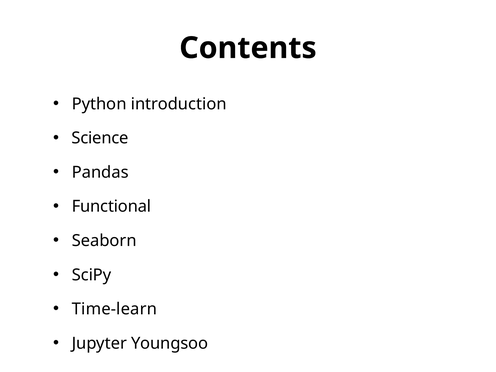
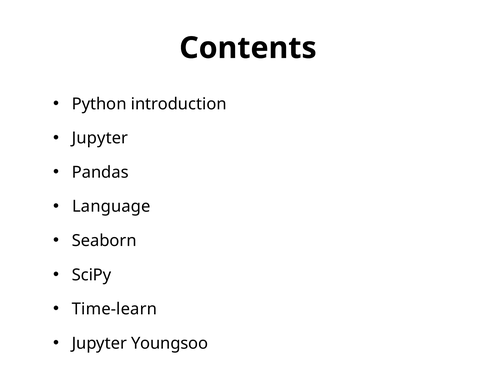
Science at (100, 138): Science -> Jupyter
Functional: Functional -> Language
